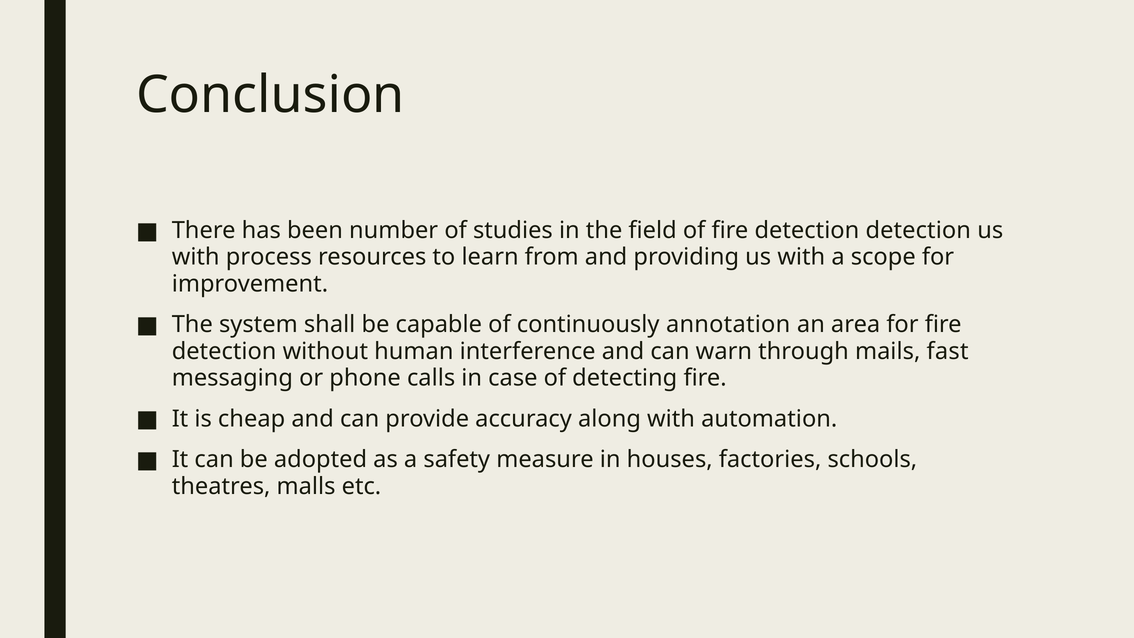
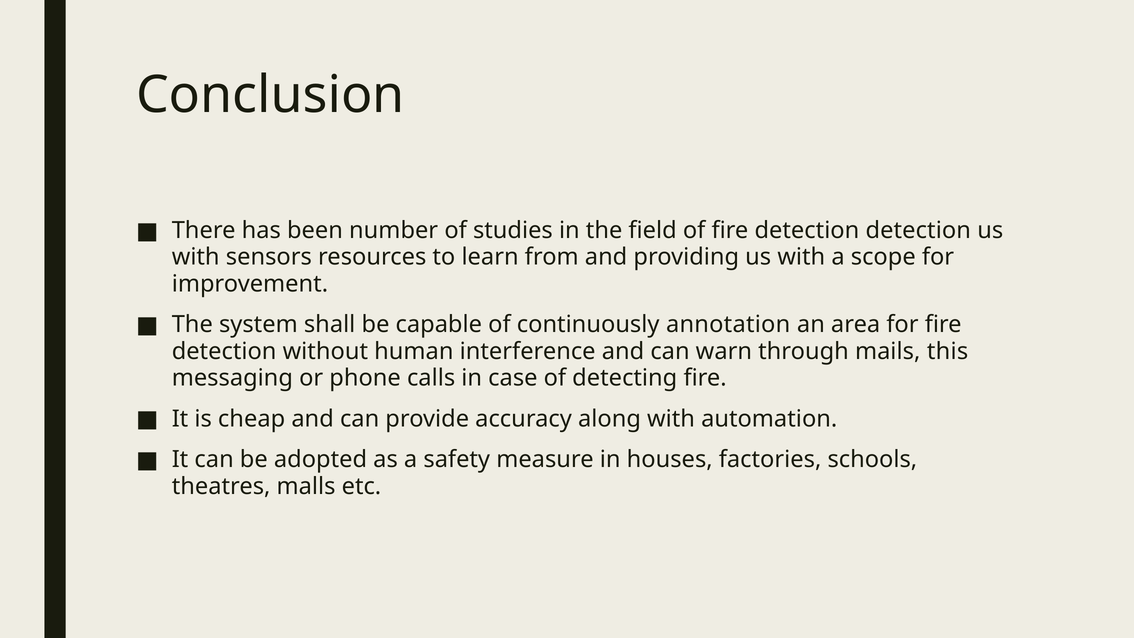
process: process -> sensors
fast: fast -> this
